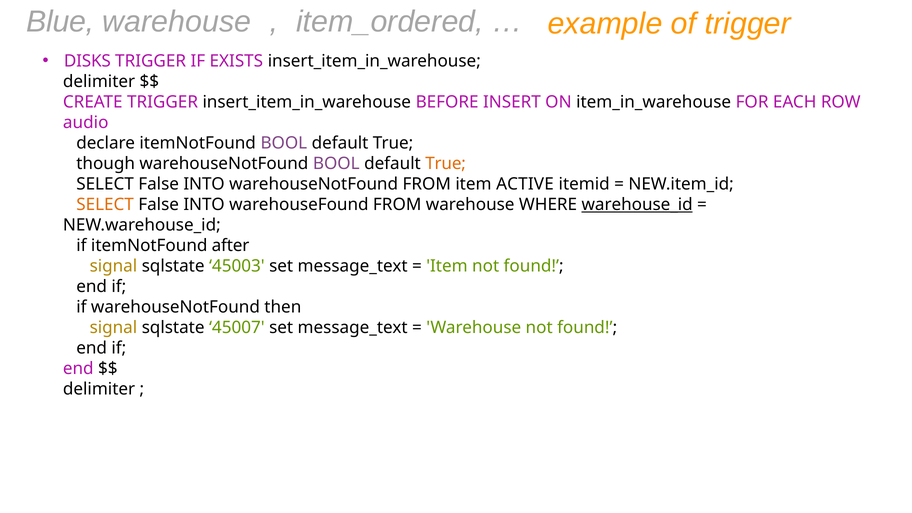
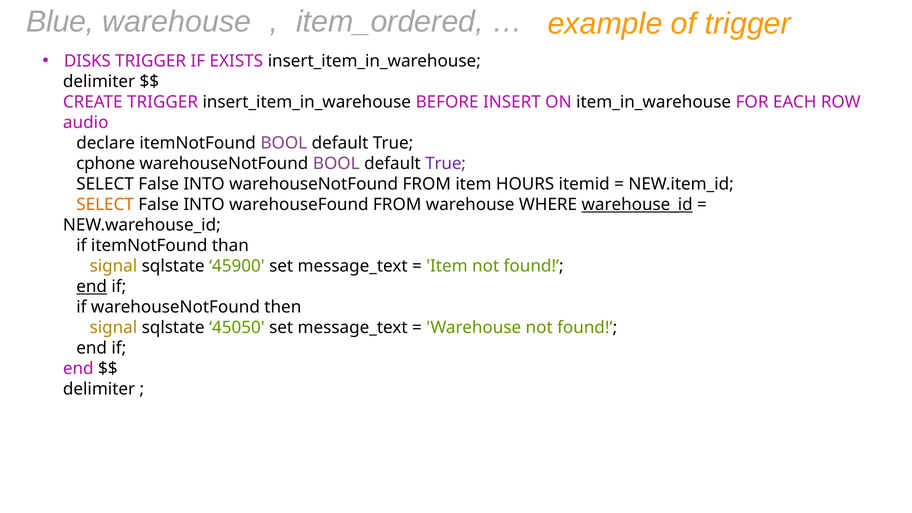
though: though -> cphone
True at (446, 163) colour: orange -> purple
ACTIVE: ACTIVE -> HOURS
after: after -> than
45003: 45003 -> 45900
end at (92, 287) underline: none -> present
45007: 45007 -> 45050
